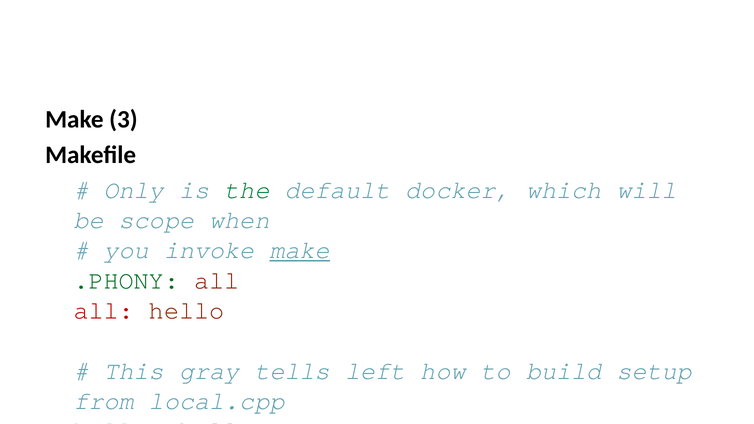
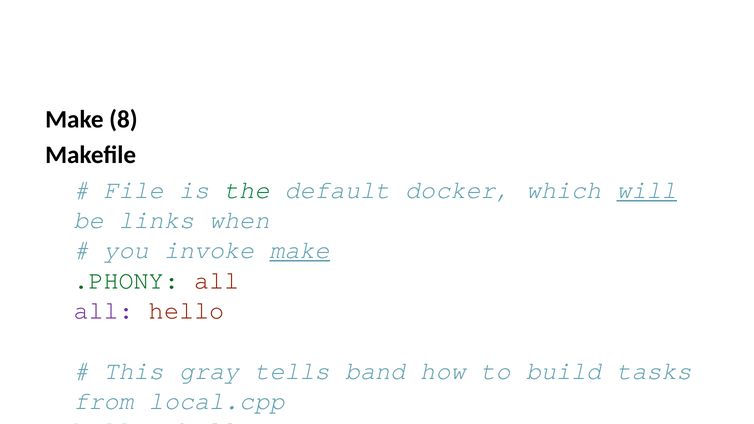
3: 3 -> 8
Only: Only -> File
will underline: none -> present
scope: scope -> links
all at (104, 311) colour: red -> purple
left: left -> band
setup: setup -> tasks
